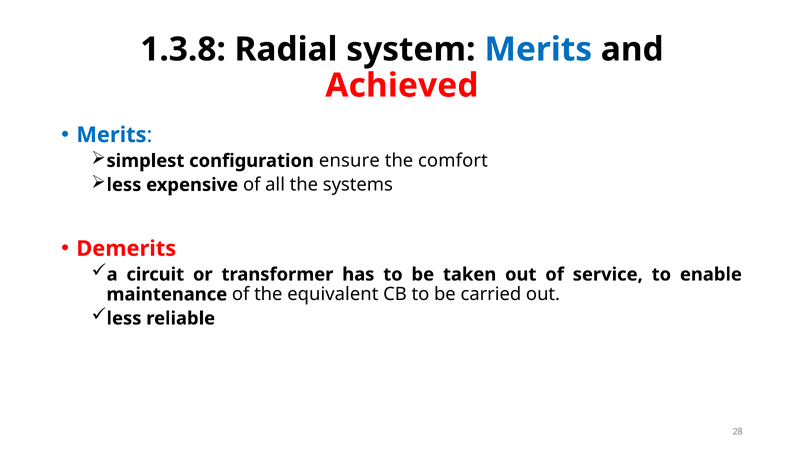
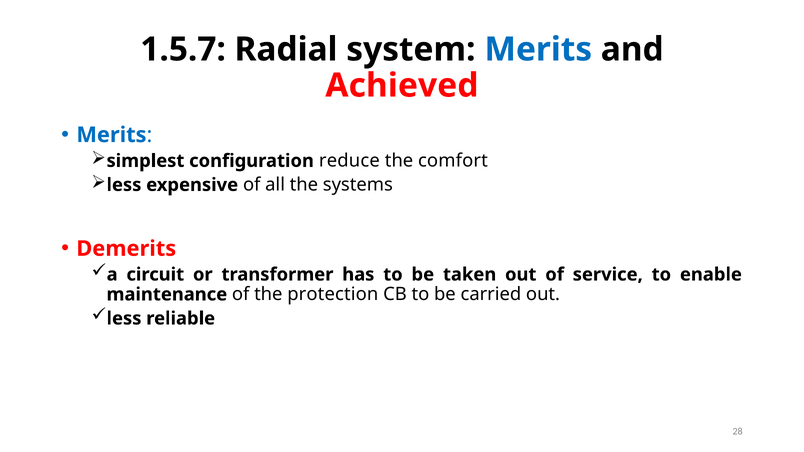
1.3.8: 1.3.8 -> 1.5.7
ensure: ensure -> reduce
equivalent: equivalent -> protection
